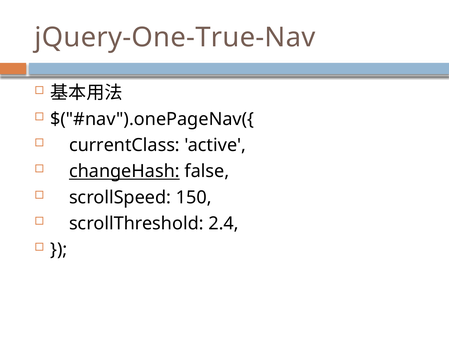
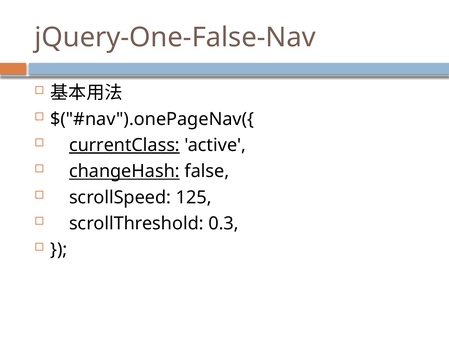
jQuery-One-True-Nav: jQuery-One-True-Nav -> jQuery-One-False-Nav
currentClass underline: none -> present
150: 150 -> 125
2.4: 2.4 -> 0.3
